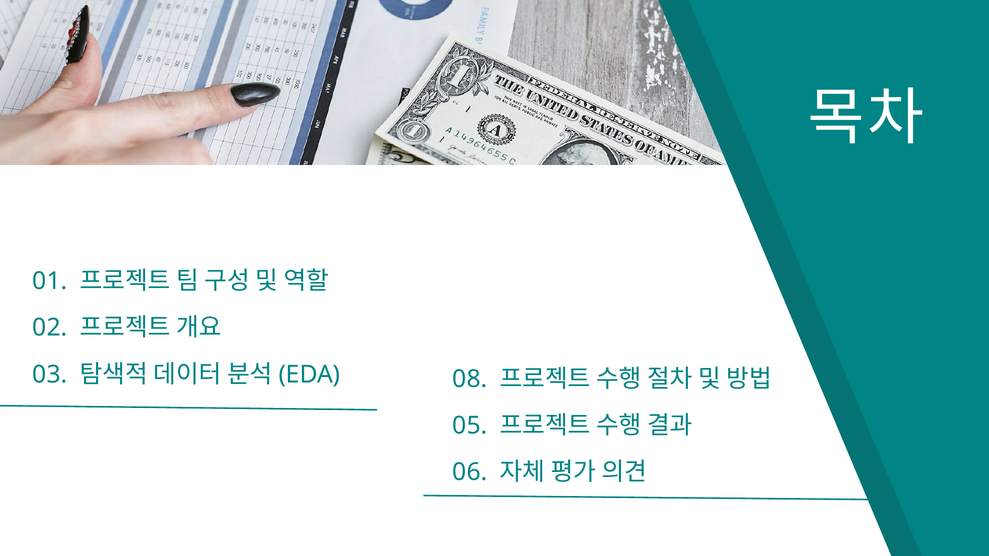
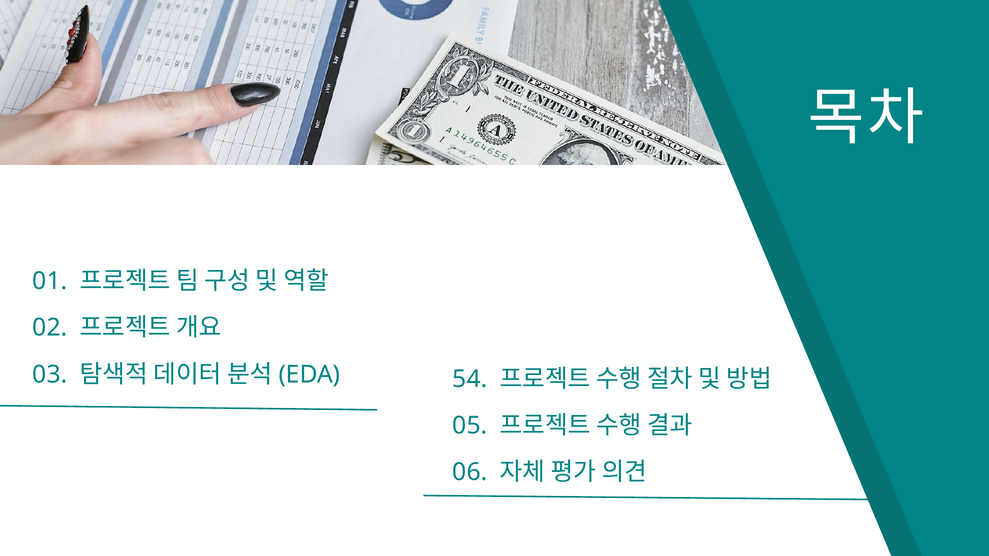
08: 08 -> 54
